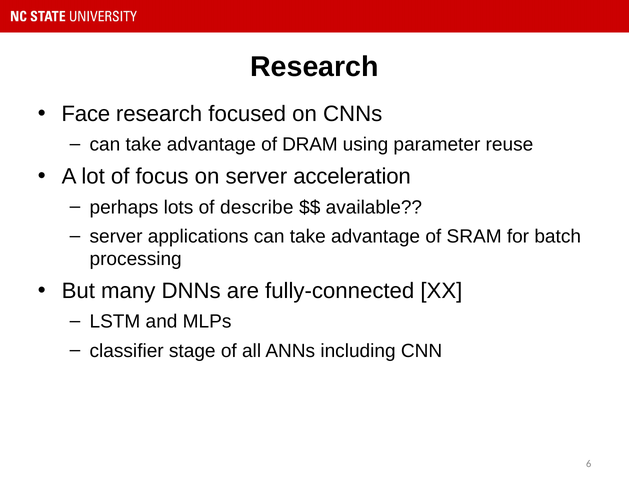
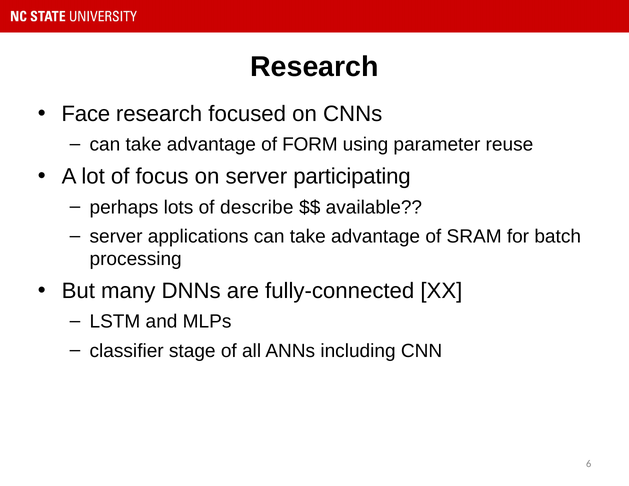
DRAM: DRAM -> FORM
acceleration: acceleration -> participating
